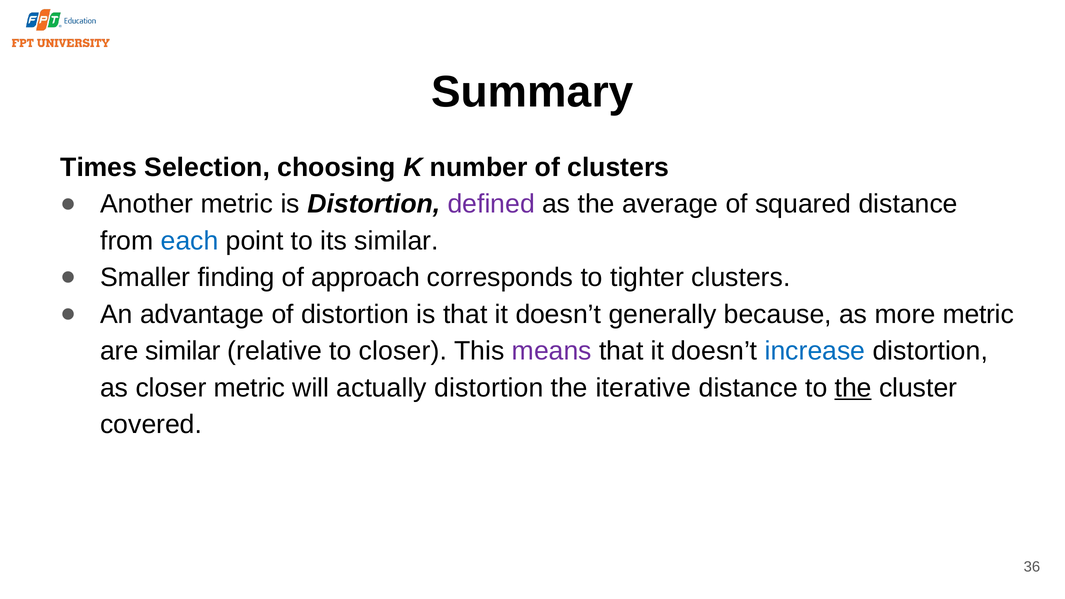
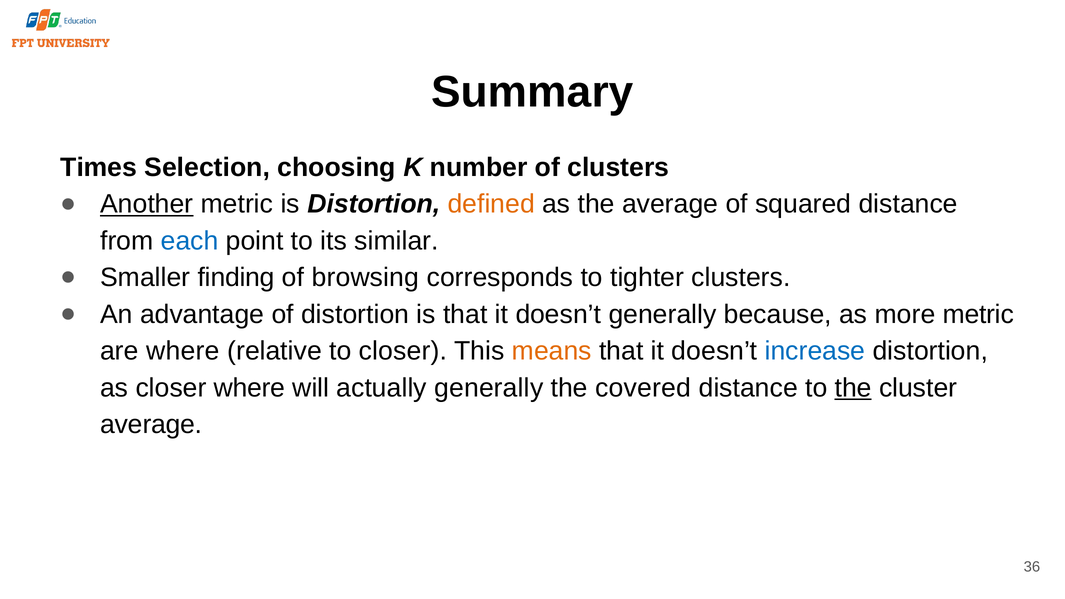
Another underline: none -> present
defined colour: purple -> orange
approach: approach -> browsing
are similar: similar -> where
means colour: purple -> orange
closer metric: metric -> where
actually distortion: distortion -> generally
iterative: iterative -> covered
covered at (151, 425): covered -> average
